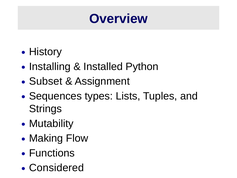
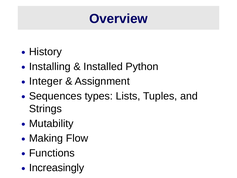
Subset: Subset -> Integer
Considered: Considered -> Increasingly
